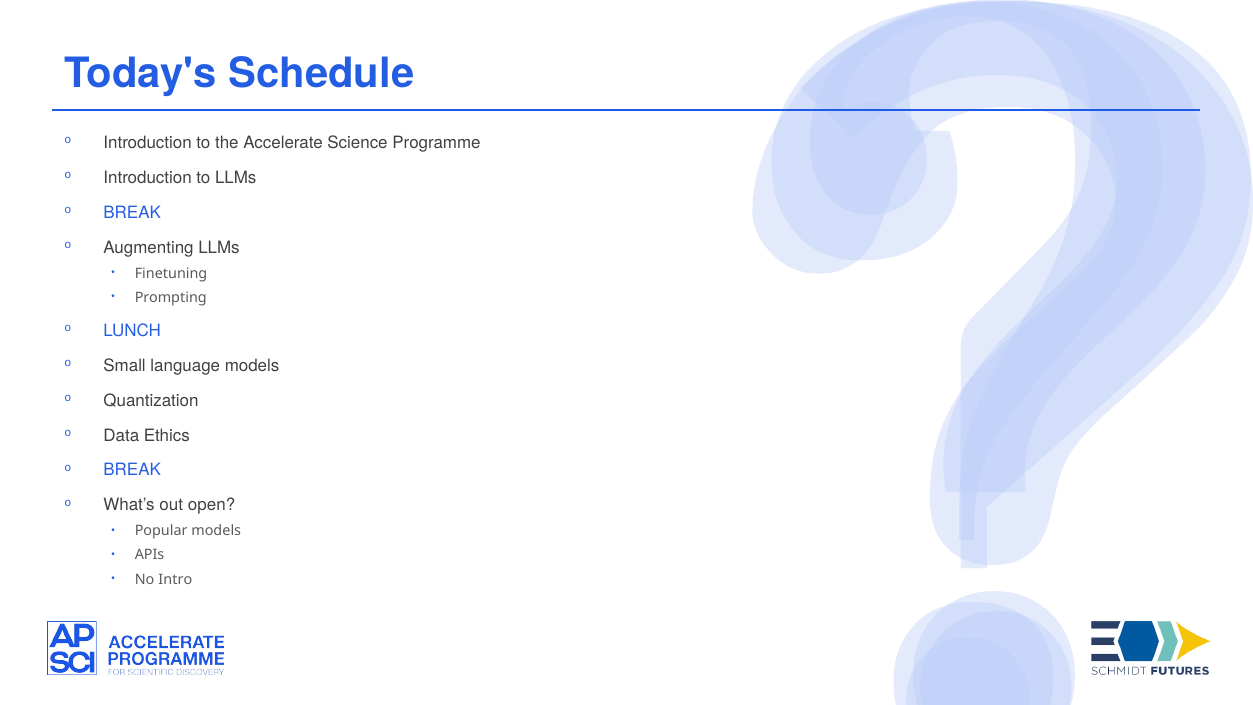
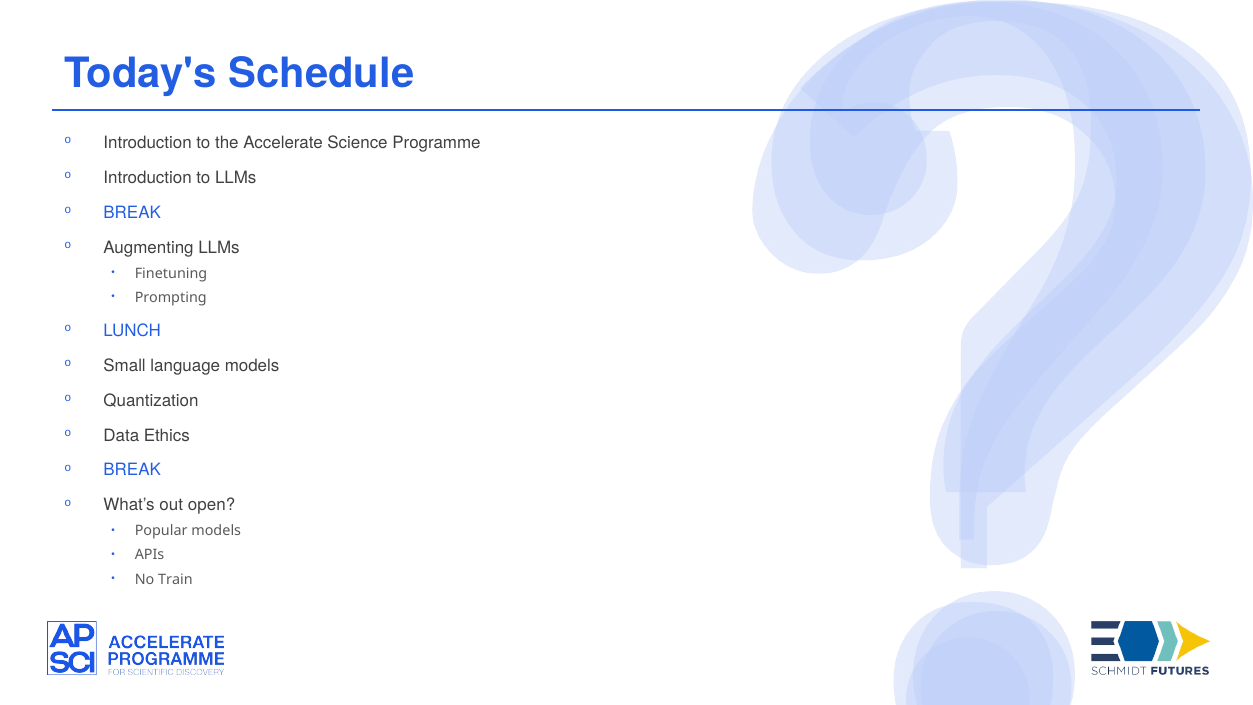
Intro: Intro -> Train
